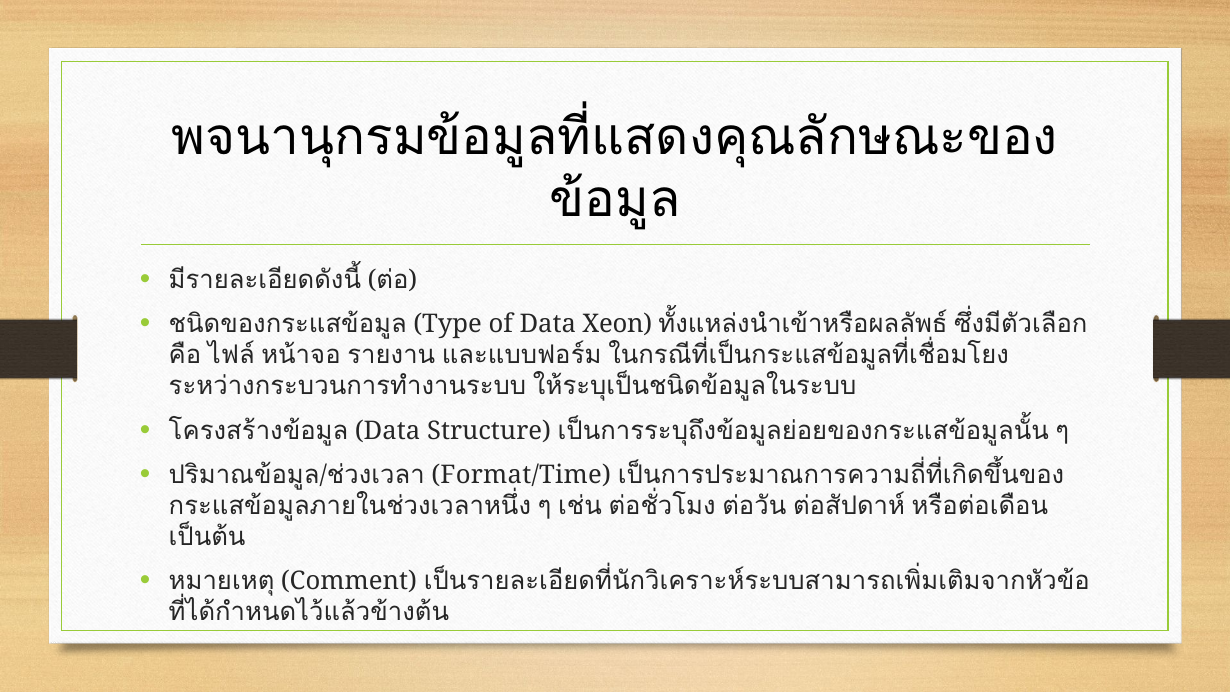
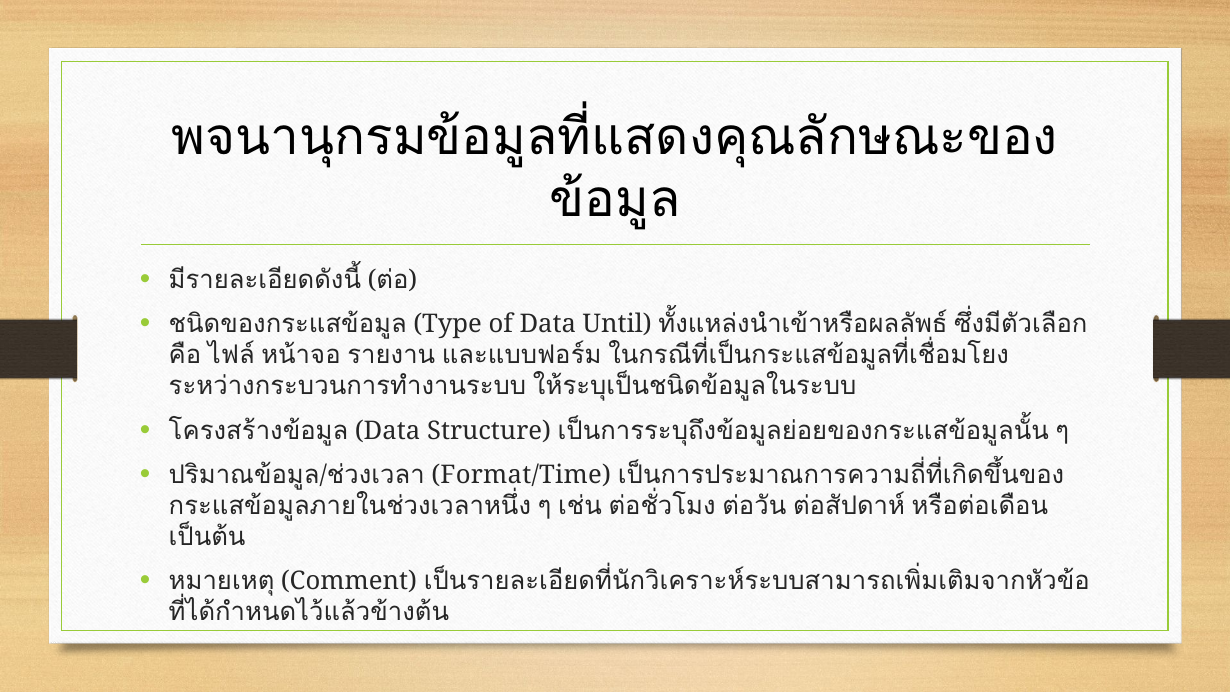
Xeon: Xeon -> Until
